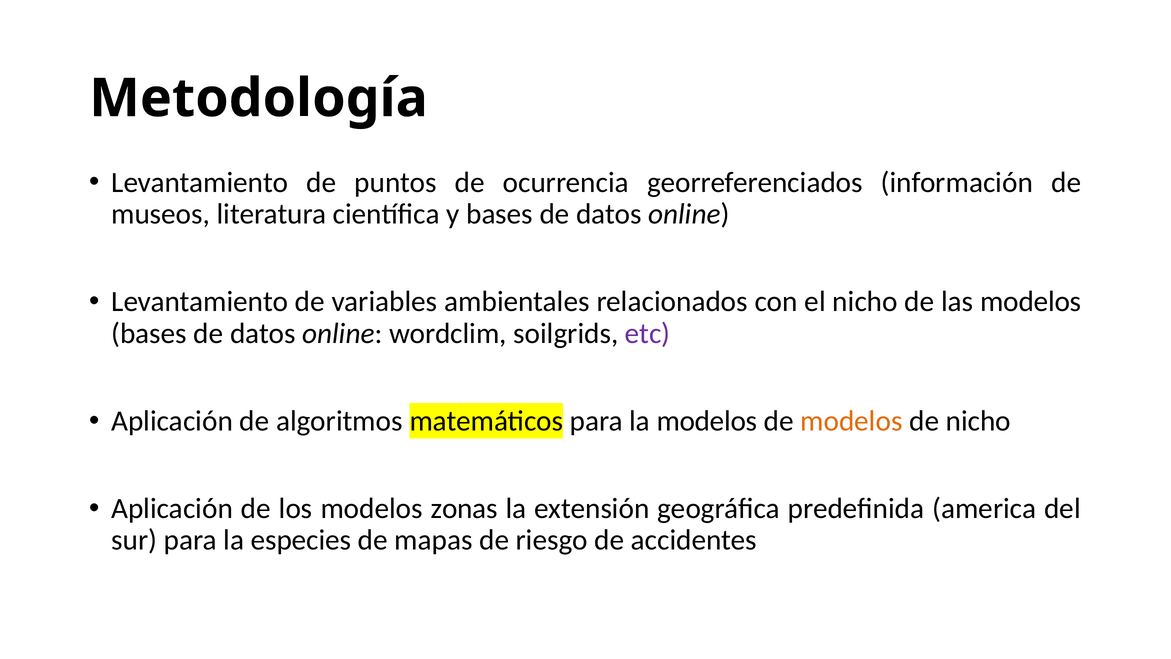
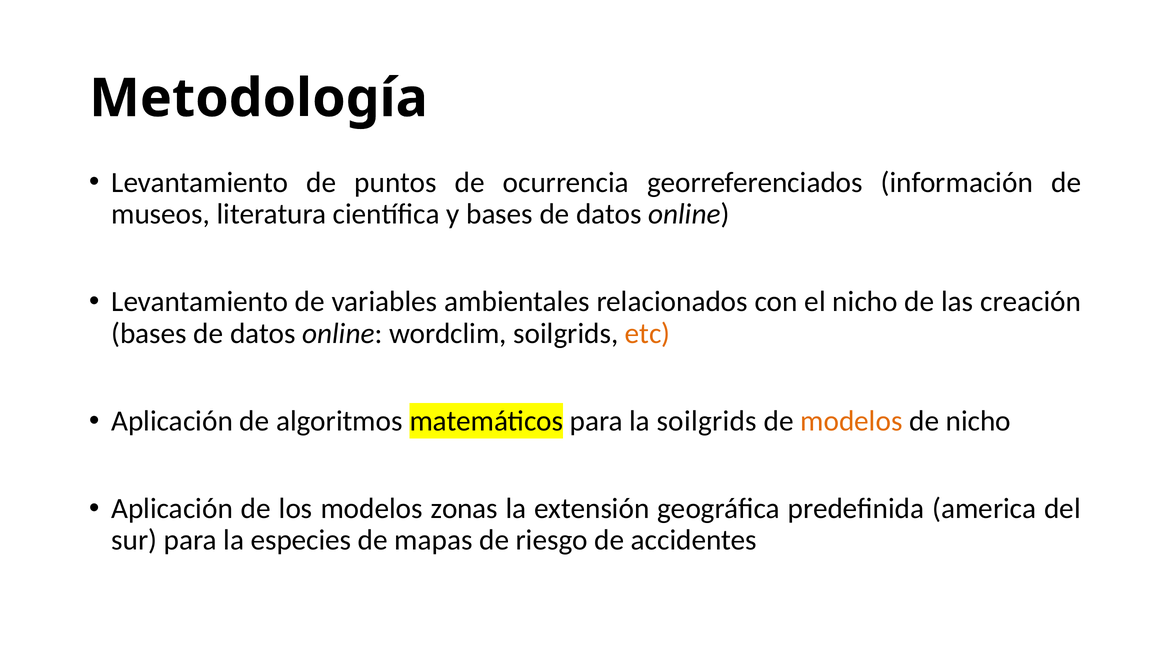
las modelos: modelos -> creación
etc colour: purple -> orange
la modelos: modelos -> soilgrids
